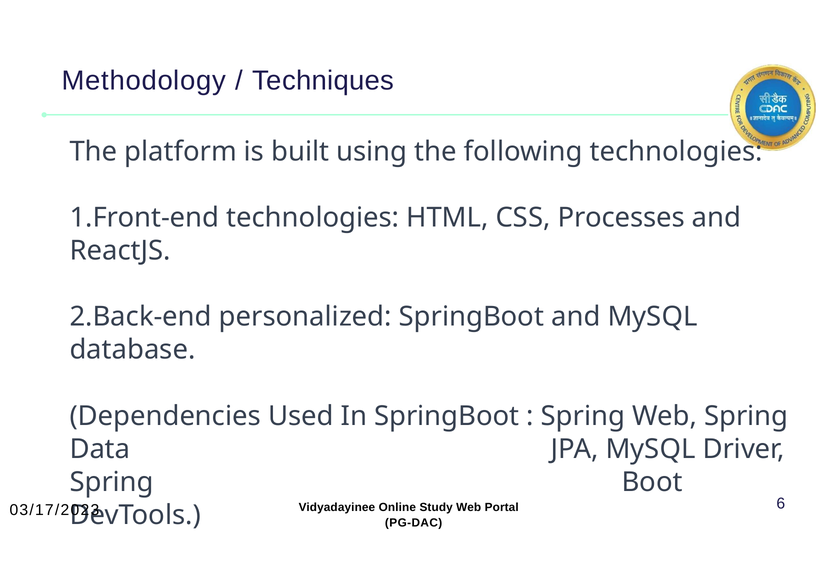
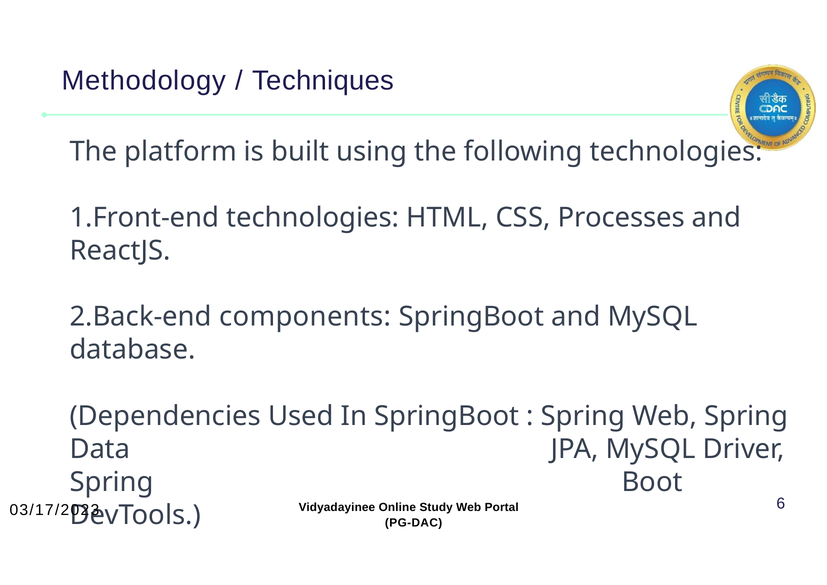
personalized: personalized -> components
